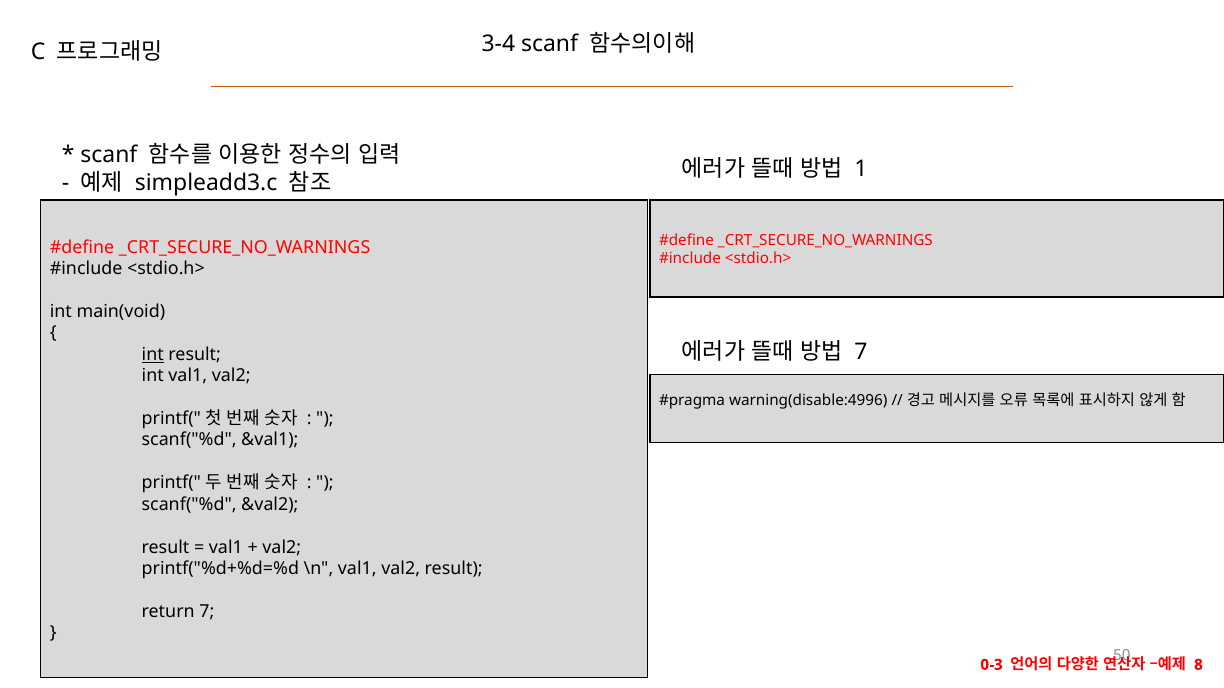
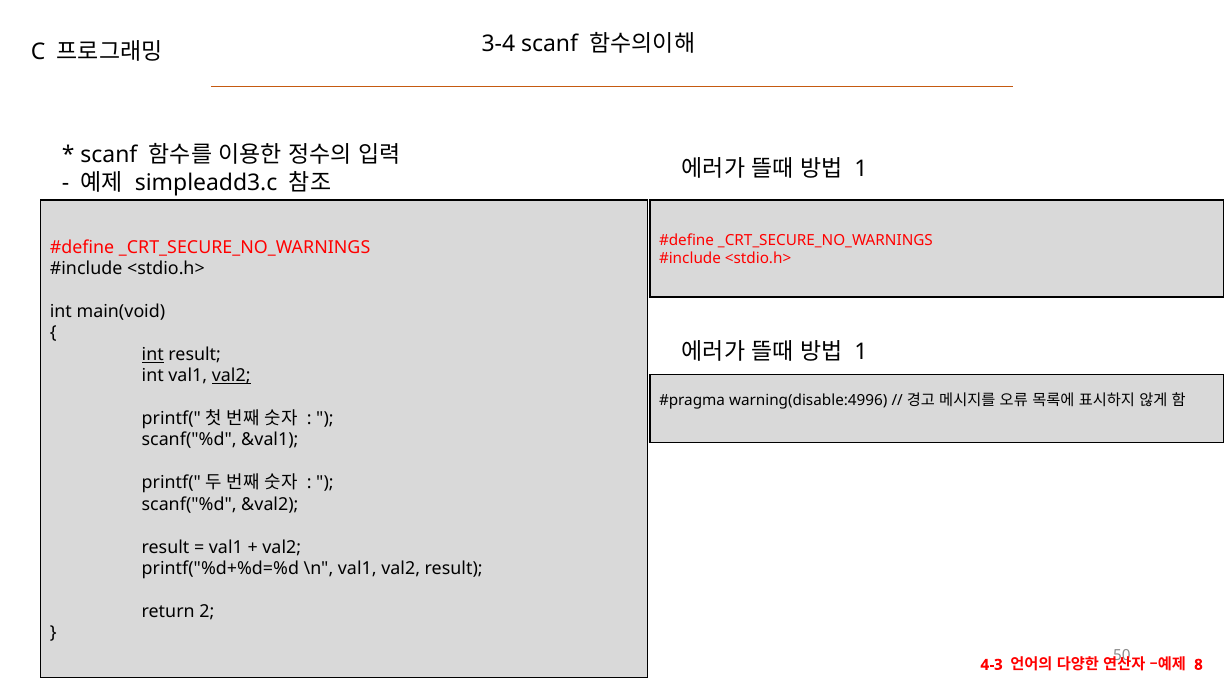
7 at (861, 353): 7 -> 1
val2 at (231, 376) underline: none -> present
return 7: 7 -> 2
0-3: 0-3 -> 4-3
